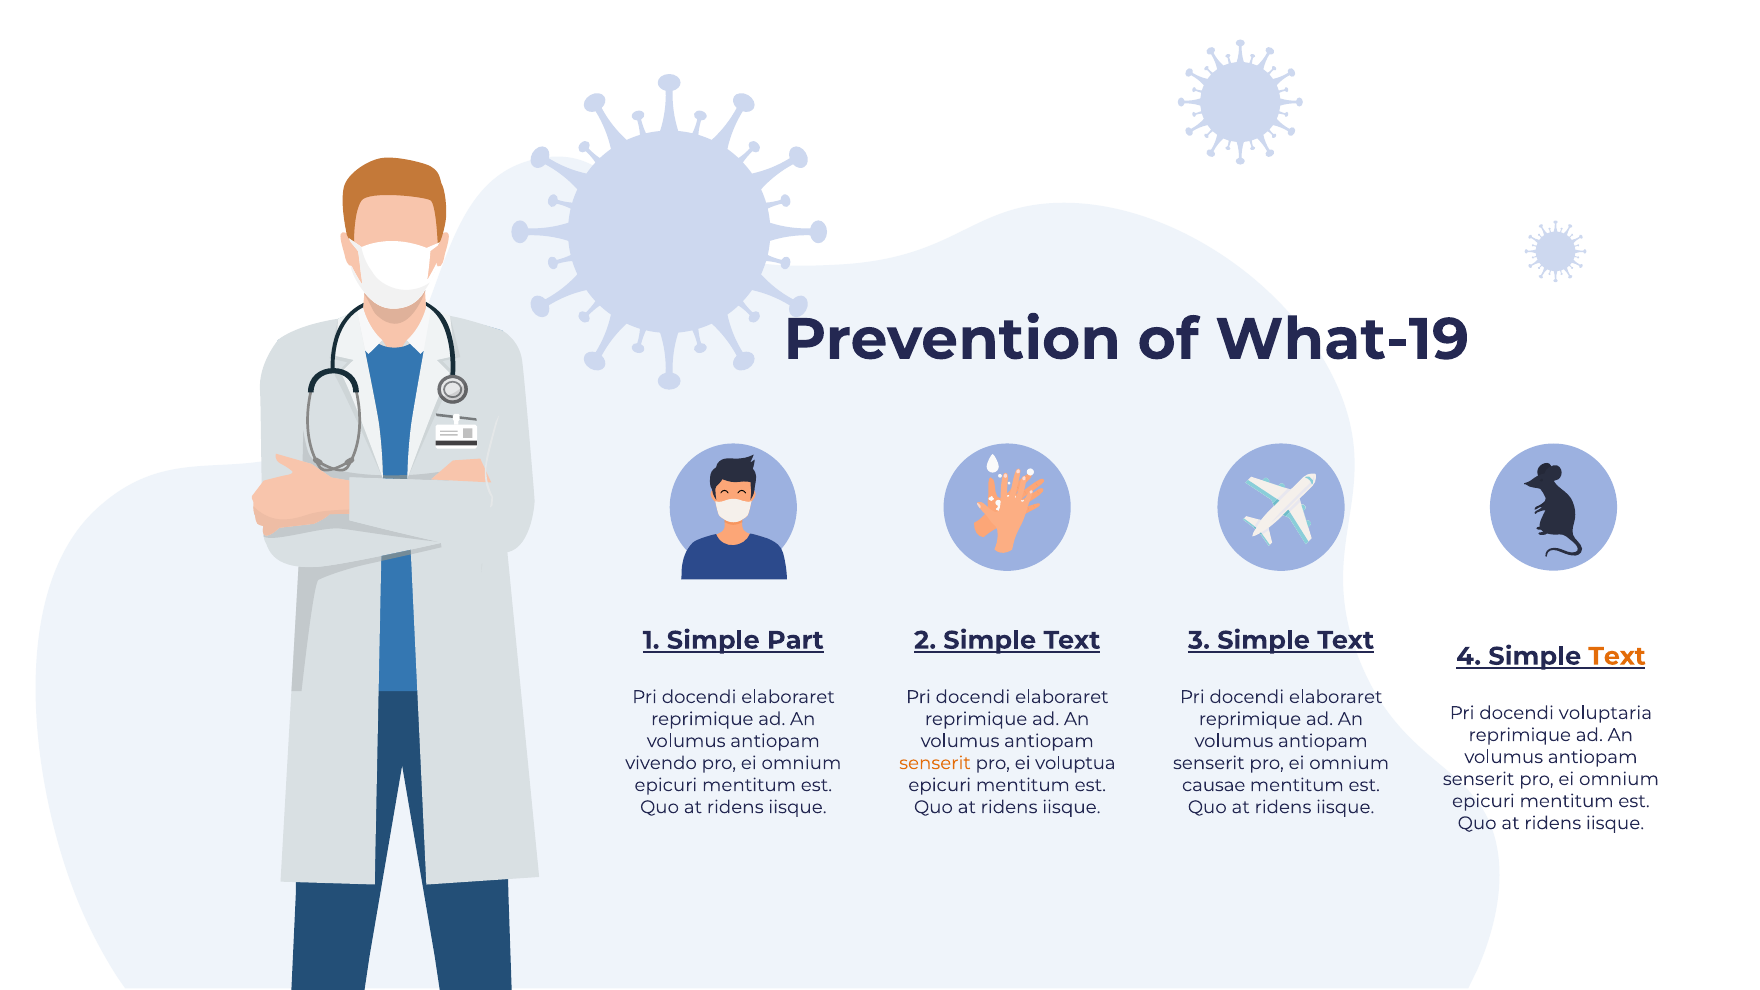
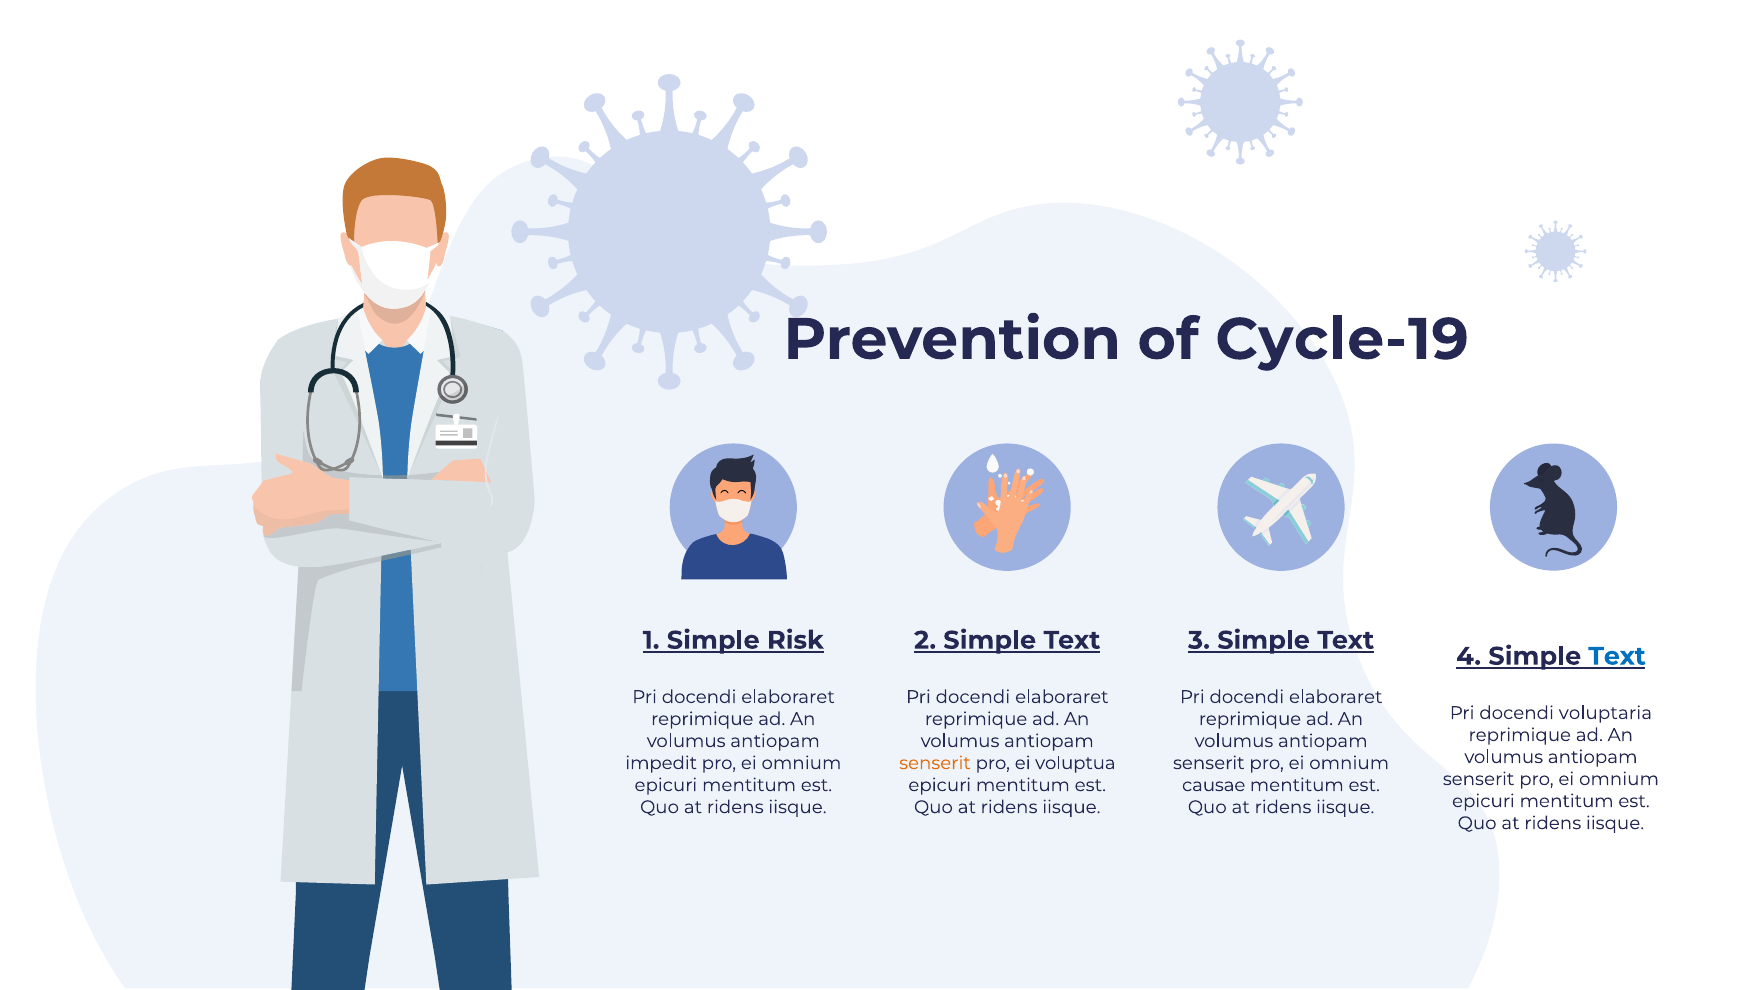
What-19: What-19 -> Cycle-19
Part: Part -> Risk
Text at (1617, 656) colour: orange -> blue
vivendo: vivendo -> impedit
